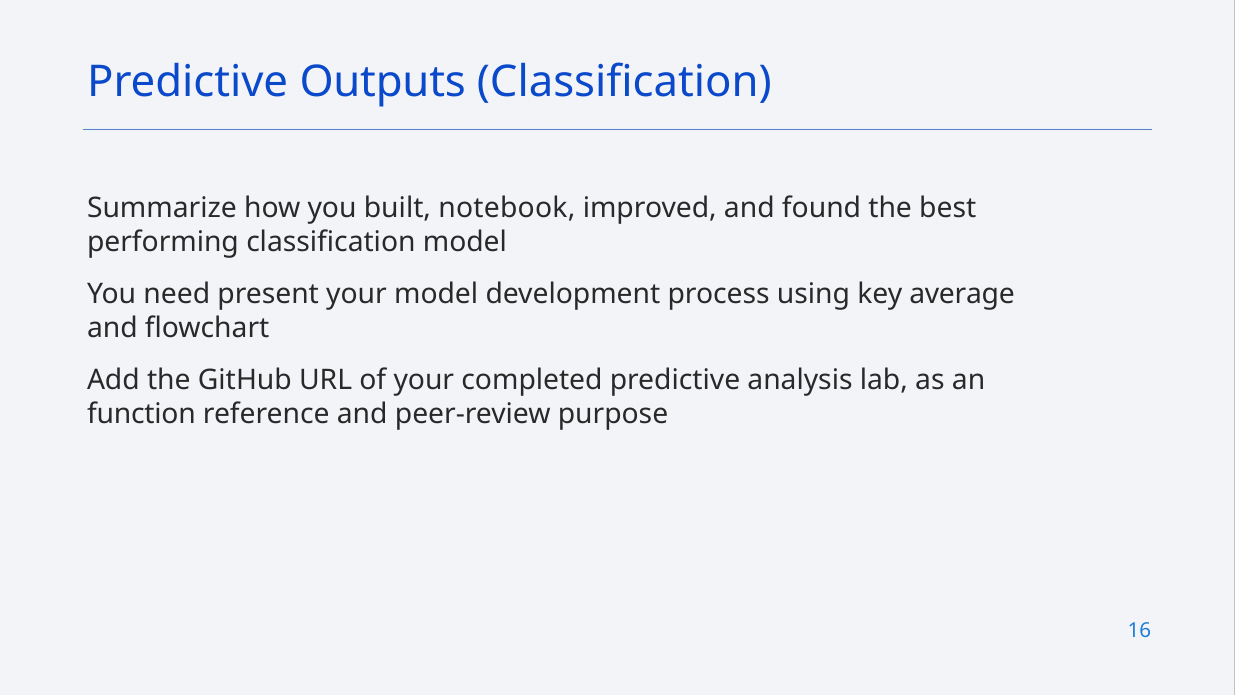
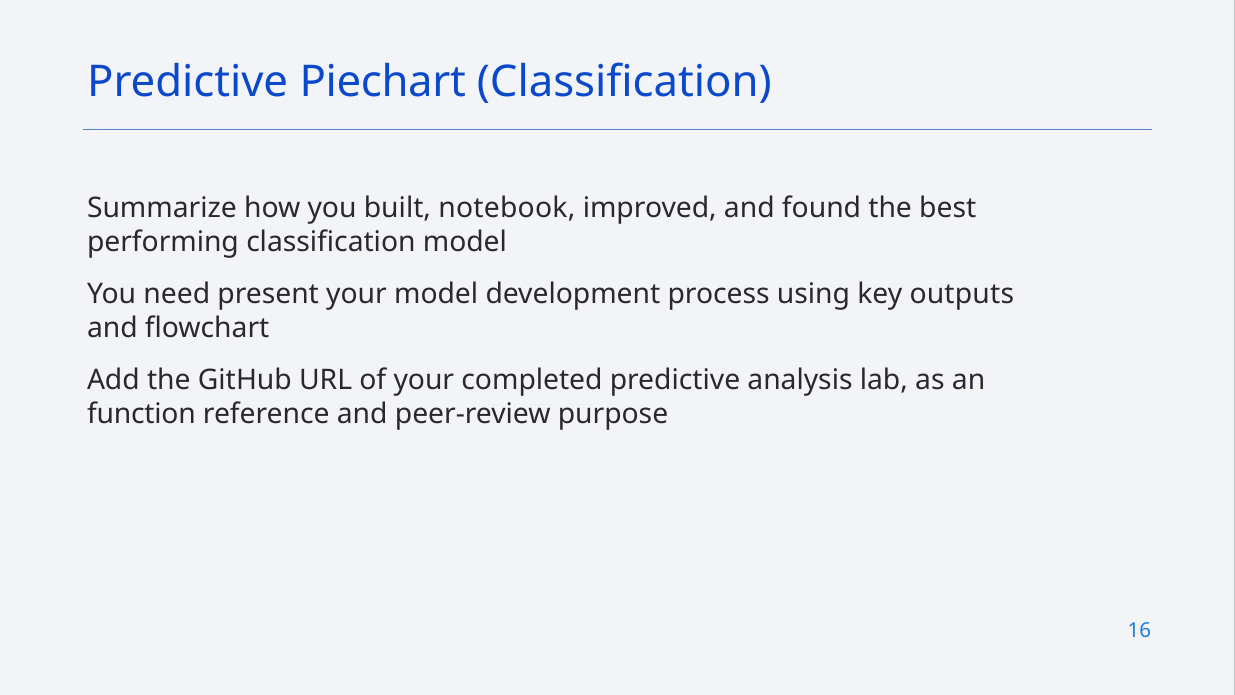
Outputs: Outputs -> Piechart
average: average -> outputs
